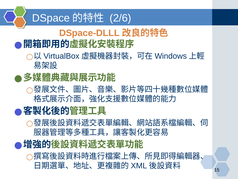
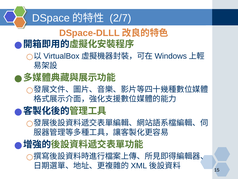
2/6: 2/6 -> 2/7
